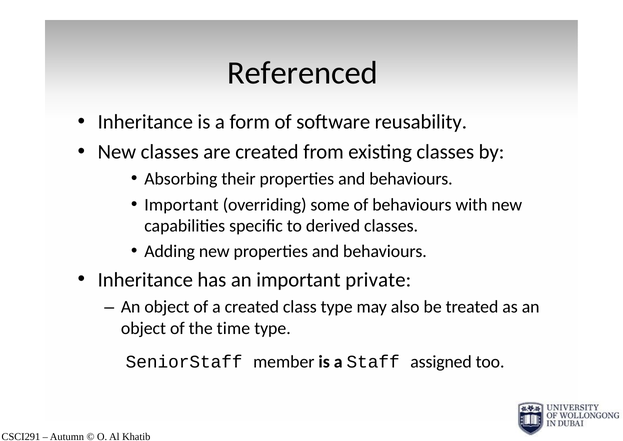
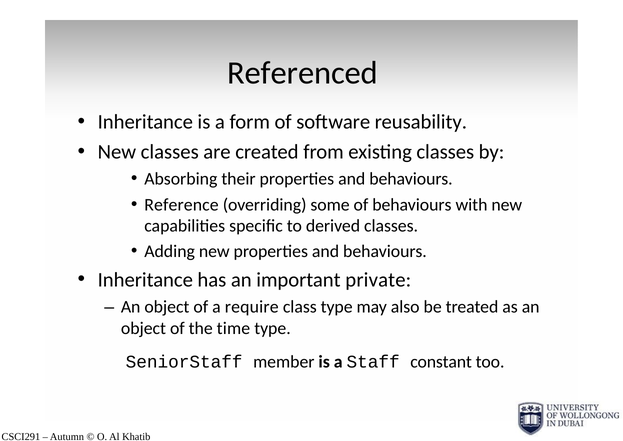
Important at (182, 204): Important -> Reference
a created: created -> require
assigned: assigned -> constant
